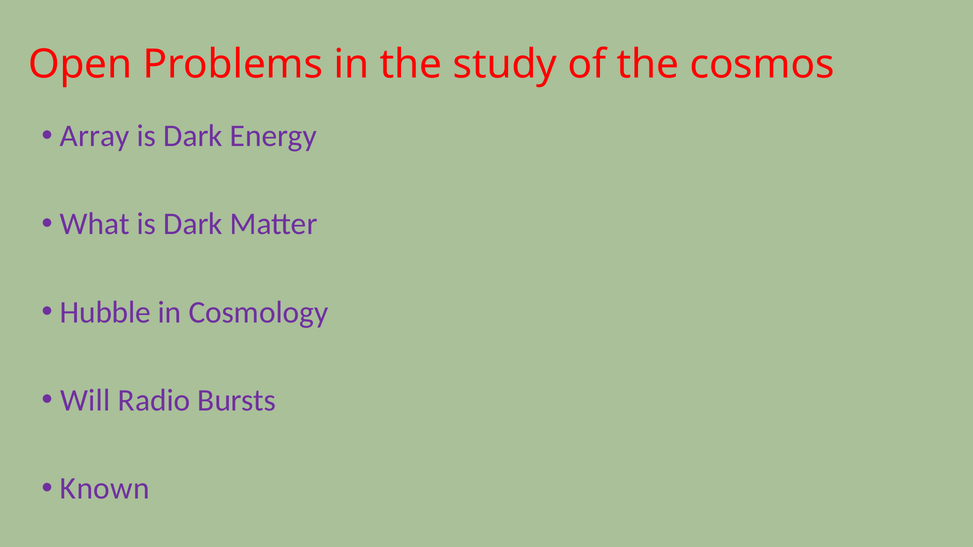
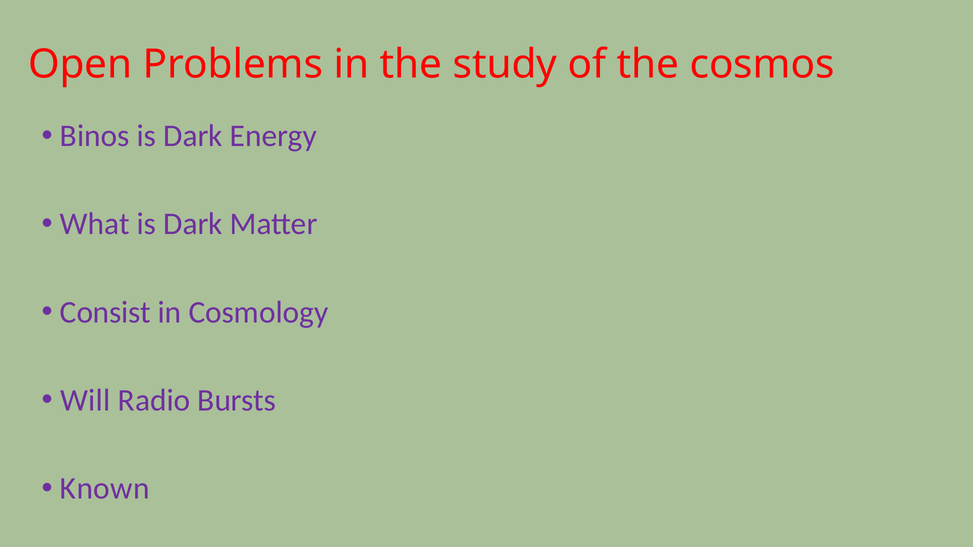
Array: Array -> Binos
Hubble: Hubble -> Consist
